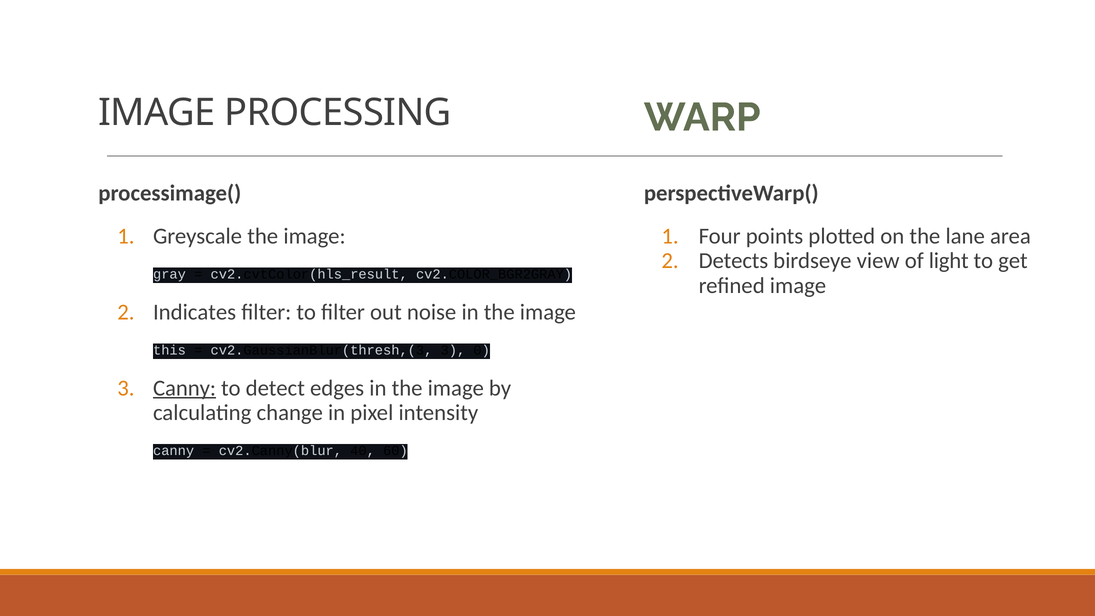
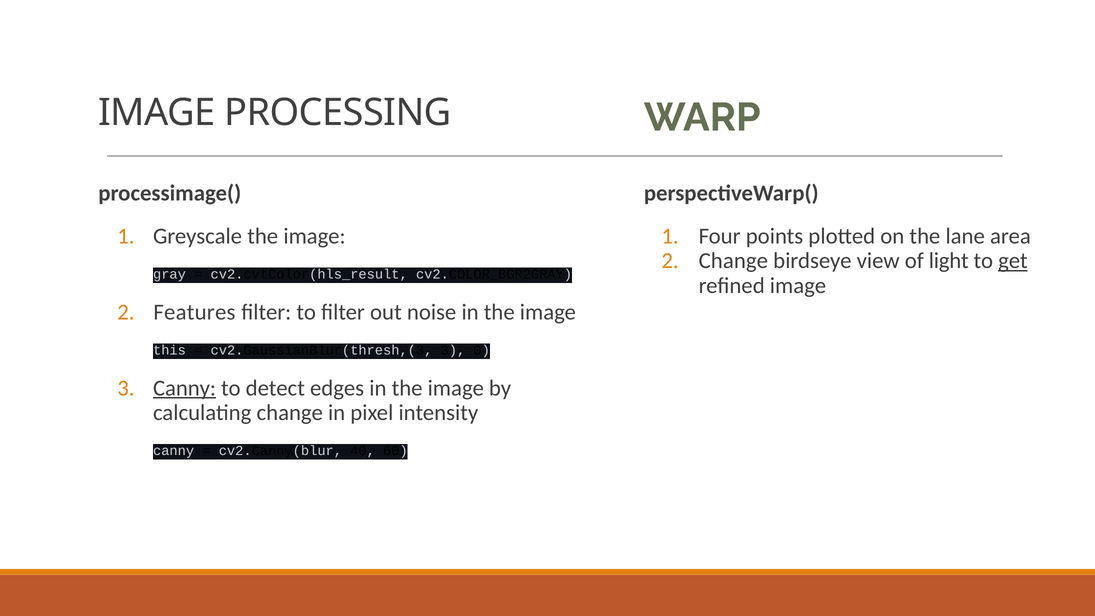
Detects at (733, 261): Detects -> Change
get underline: none -> present
Indicates: Indicates -> Features
